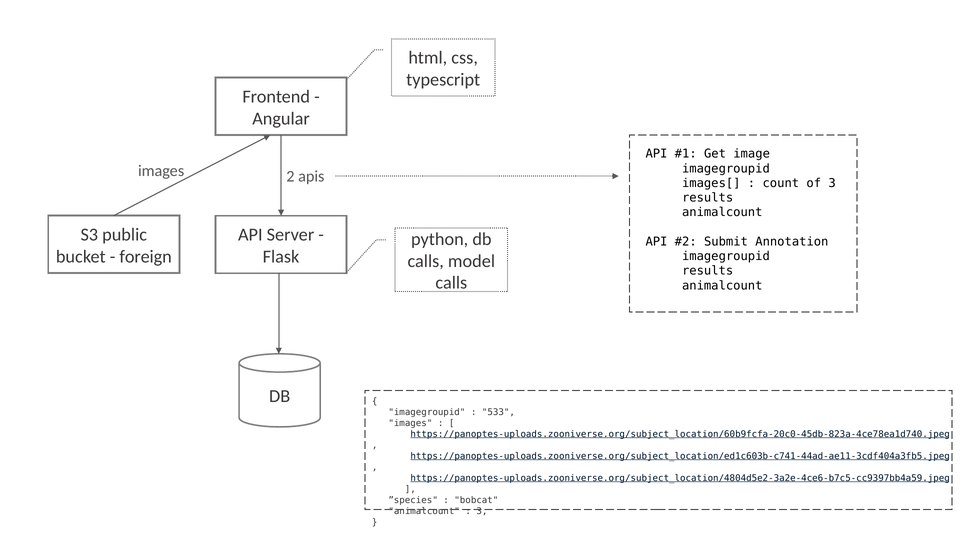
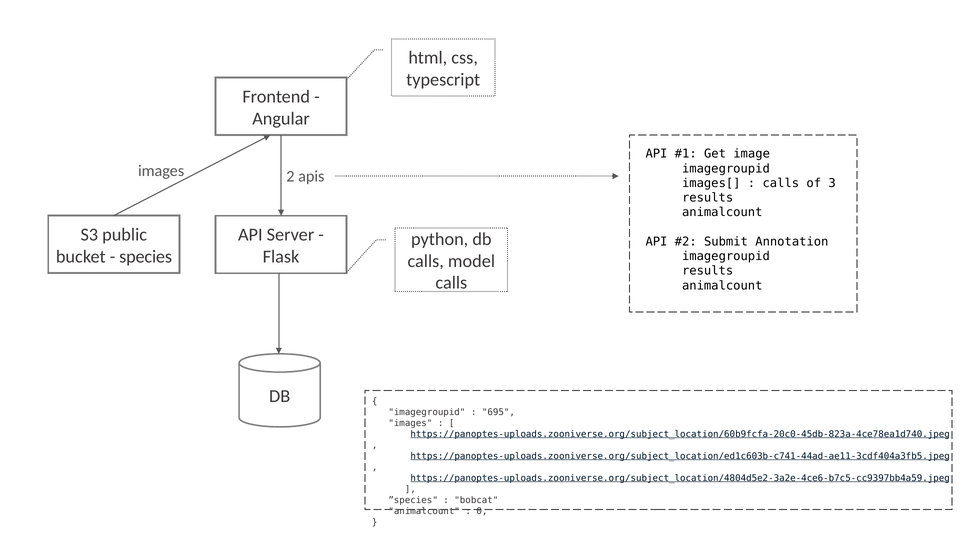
count at (781, 183): count -> calls
foreign: foreign -> species
533: 533 -> 695
3 at (482, 511): 3 -> 0
